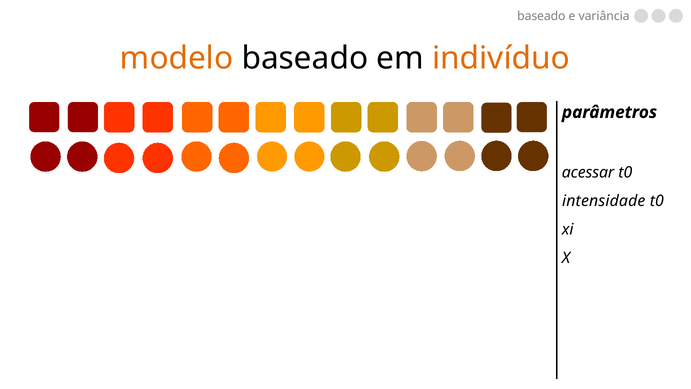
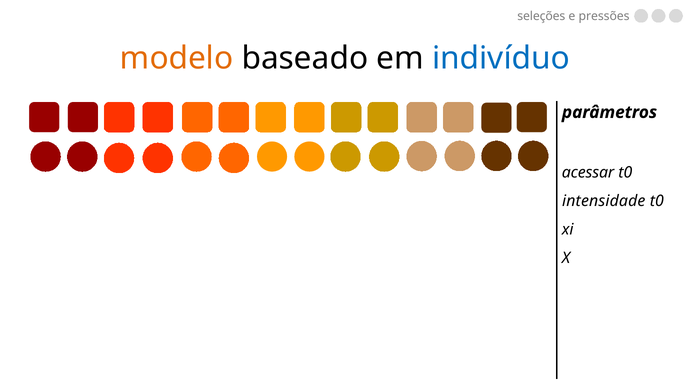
baseado at (541, 16): baseado -> seleções
variância: variância -> pressões
indivíduo colour: orange -> blue
